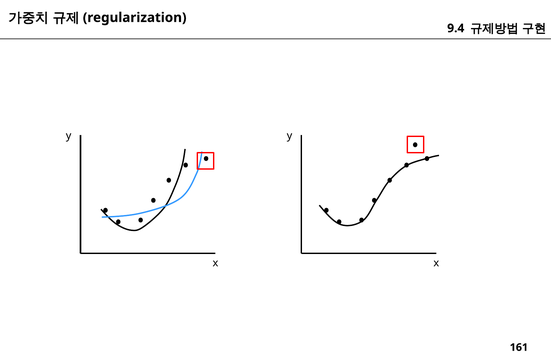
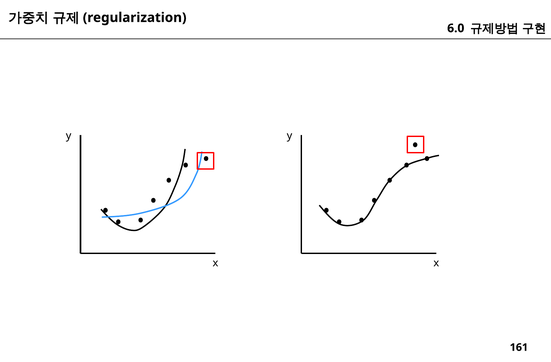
9.4: 9.4 -> 6.0
